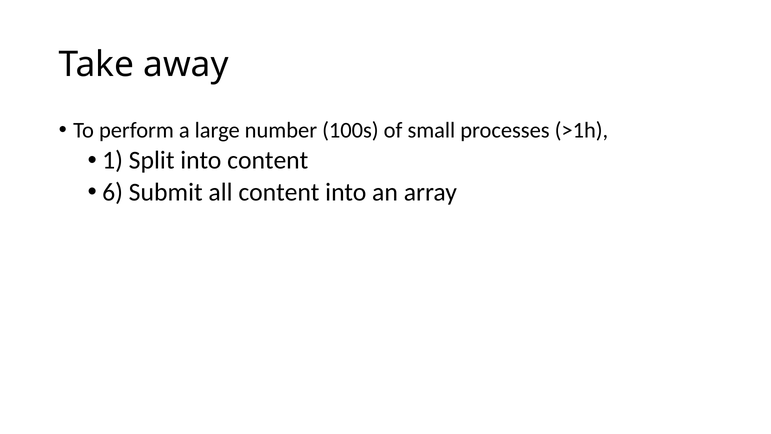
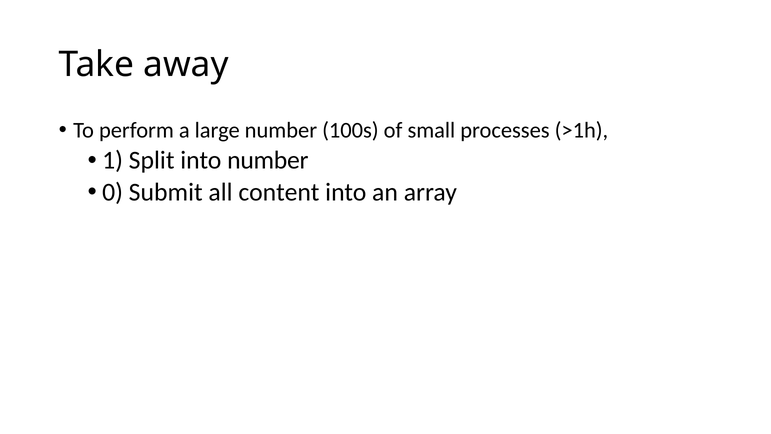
into content: content -> number
6: 6 -> 0
